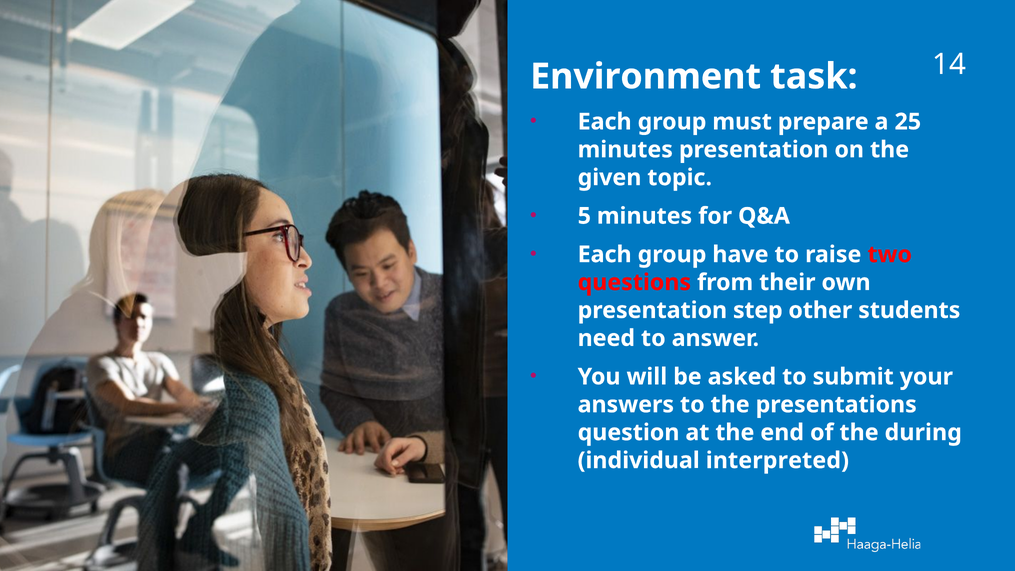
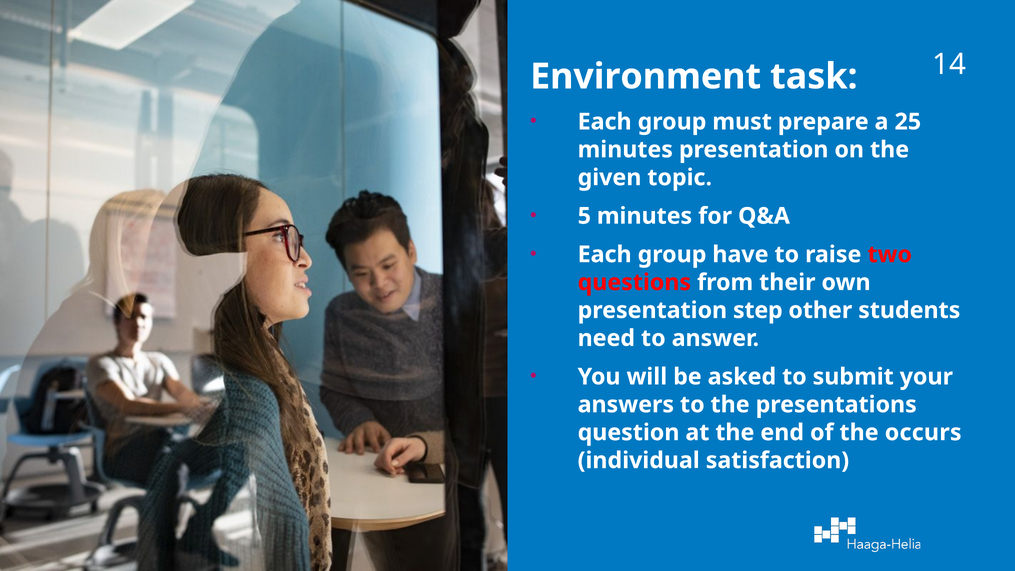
during: during -> occurs
interpreted: interpreted -> satisfaction
